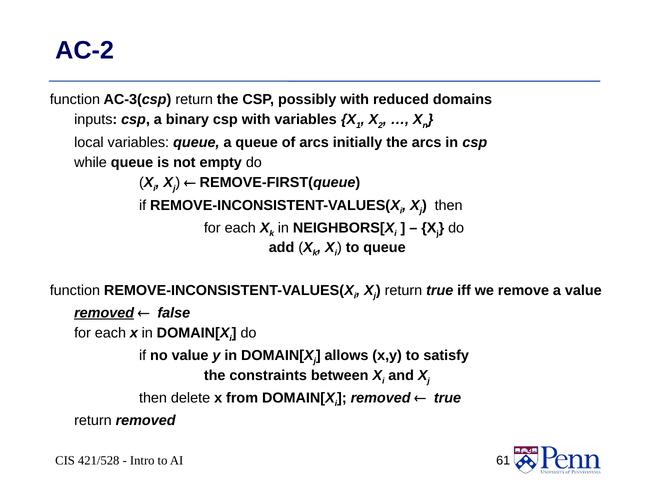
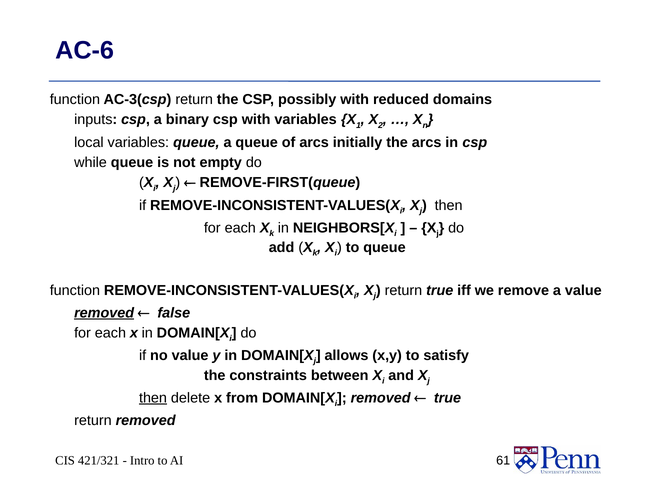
AC-2: AC-2 -> AC-6
then at (153, 398) underline: none -> present
421/528: 421/528 -> 421/321
